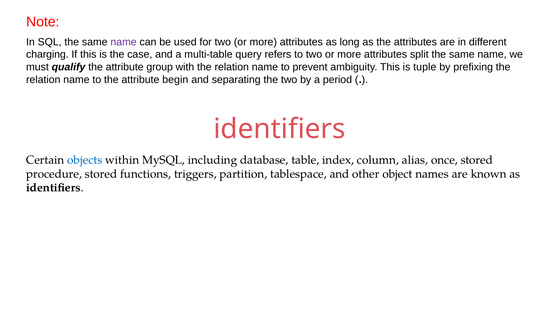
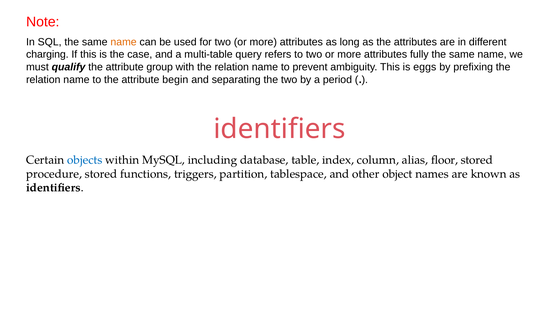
name at (124, 42) colour: purple -> orange
split: split -> fully
tuple: tuple -> eggs
once: once -> floor
